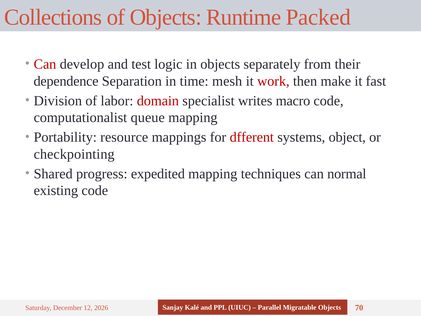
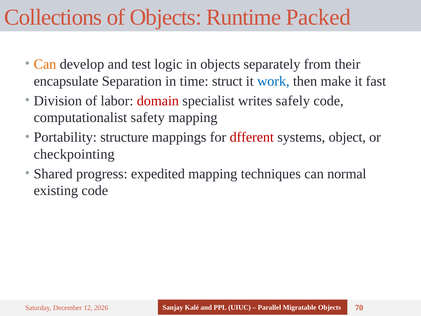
Can at (45, 64) colour: red -> orange
dependence: dependence -> encapsulate
mesh: mesh -> struct
work colour: red -> blue
macro: macro -> safely
queue: queue -> safety
resource: resource -> structure
